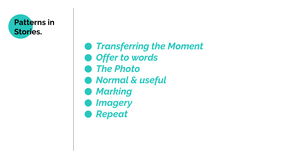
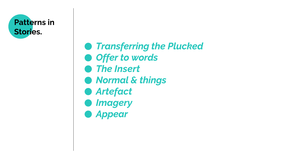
Moment: Moment -> Plucked
Photo: Photo -> Insert
useful: useful -> things
Marking: Marking -> Artefact
Repeat: Repeat -> Appear
